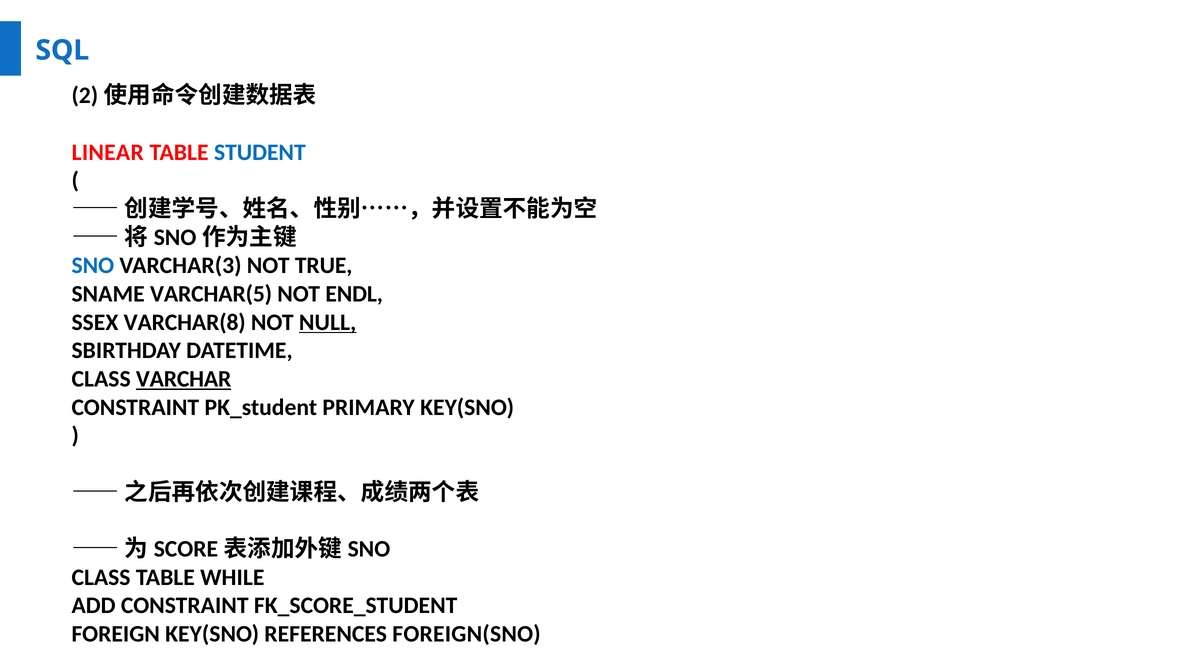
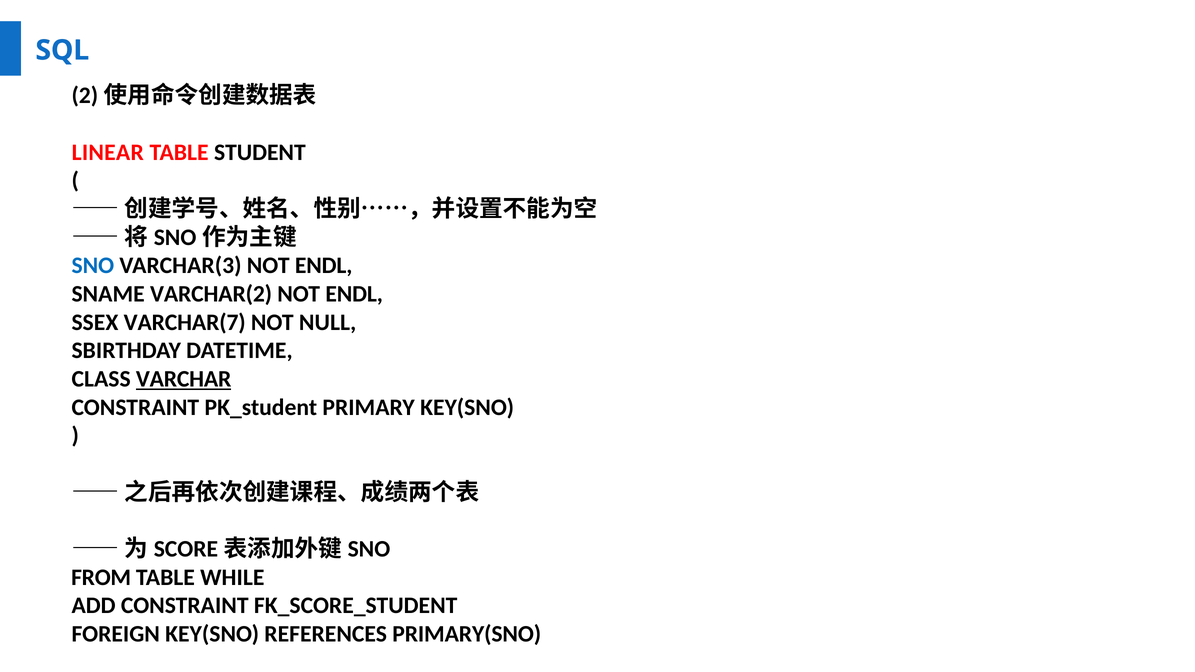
STUDENT colour: blue -> black
VARCHAR(3 NOT TRUE: TRUE -> ENDL
VARCHAR(5: VARCHAR(5 -> VARCHAR(2
VARCHAR(8: VARCHAR(8 -> VARCHAR(7
NULL underline: present -> none
CLASS at (101, 577): CLASS -> FROM
FOREIGN(SNO: FOREIGN(SNO -> PRIMARY(SNO
